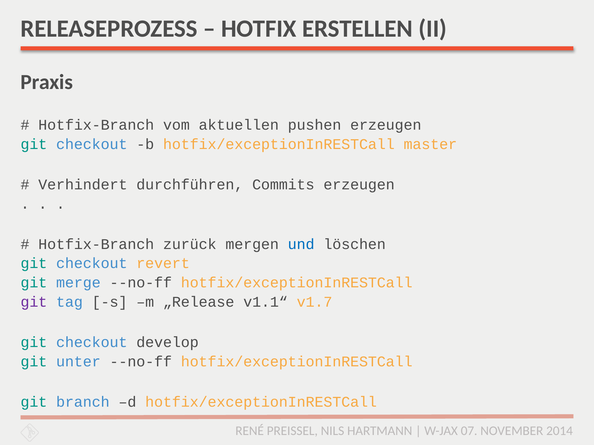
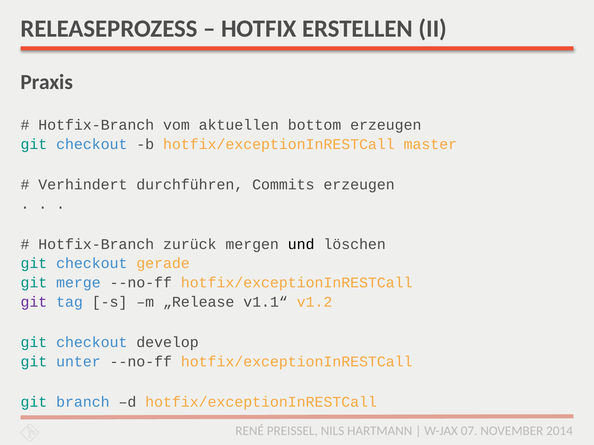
pushen: pushen -> bottom
und colour: blue -> black
revert: revert -> gerade
v1.7: v1.7 -> v1.2
